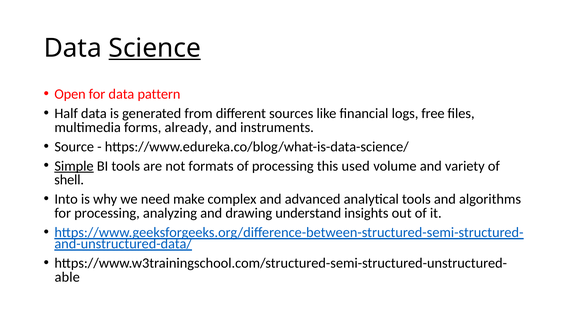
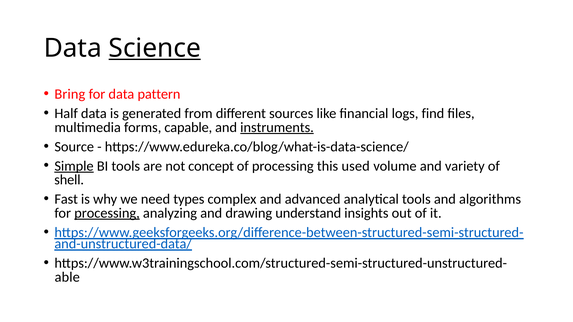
Open: Open -> Bring
free: free -> find
already: already -> capable
instruments underline: none -> present
formats: formats -> concept
Into: Into -> Fast
make: make -> types
processing at (107, 213) underline: none -> present
